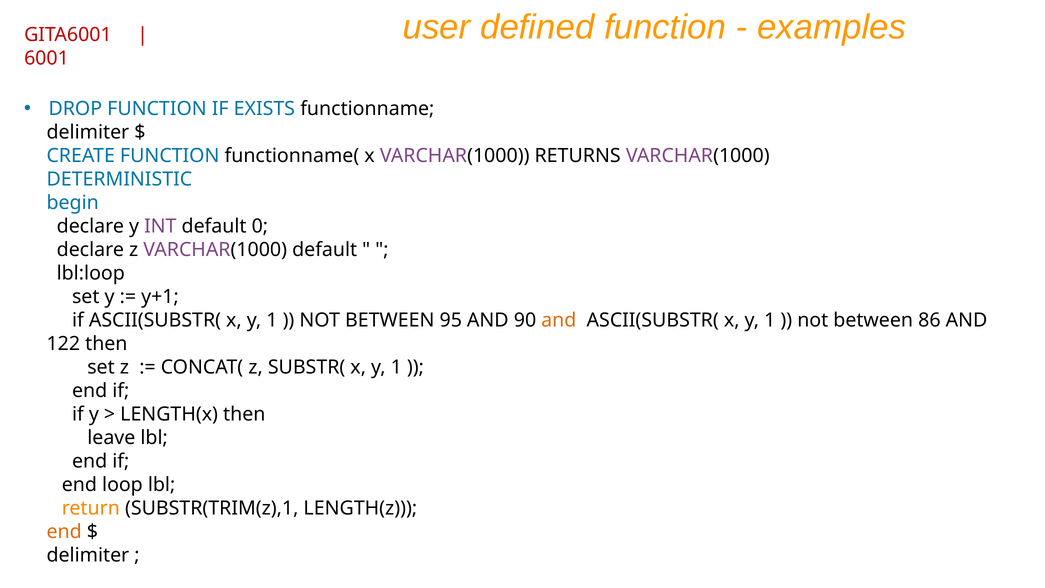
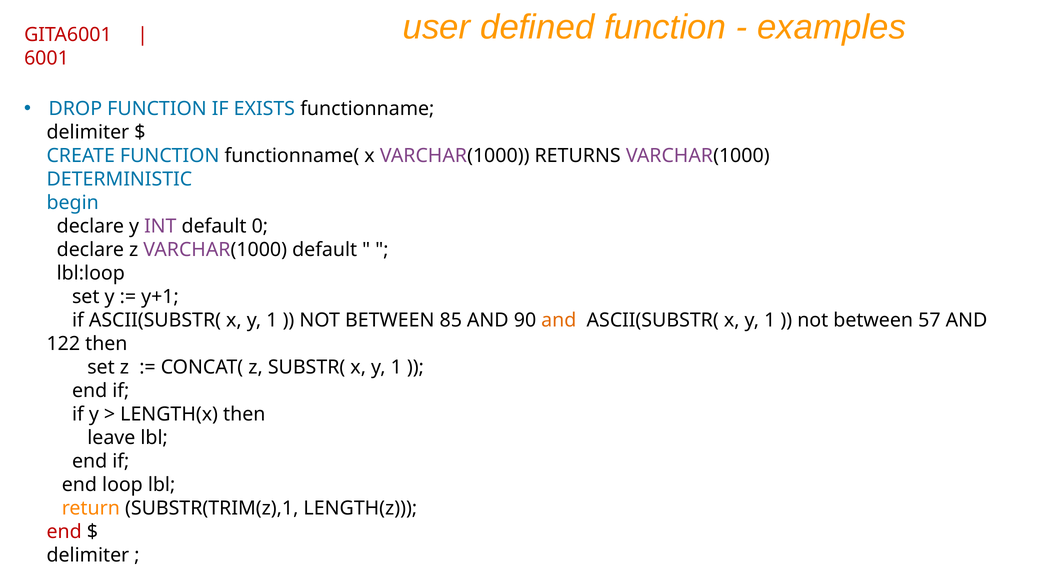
95: 95 -> 85
86: 86 -> 57
end at (64, 532) colour: orange -> red
